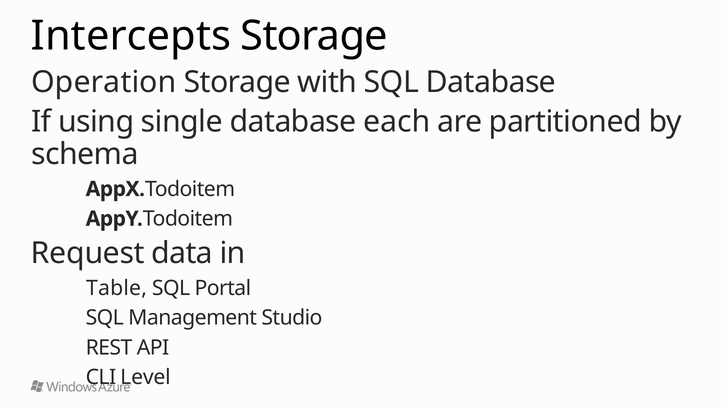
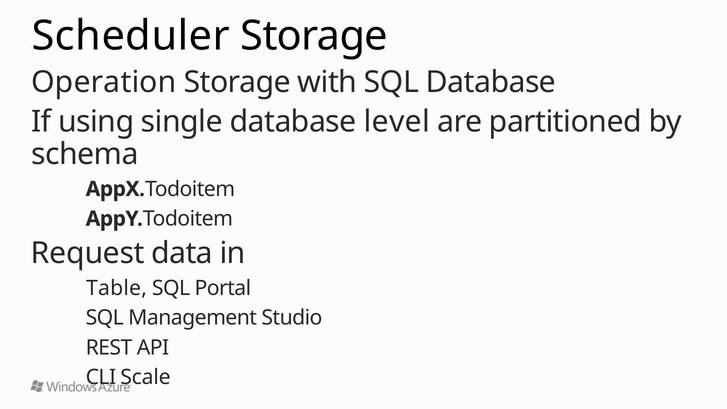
Intercepts: Intercepts -> Scheduler
each: each -> level
Level: Level -> Scale
